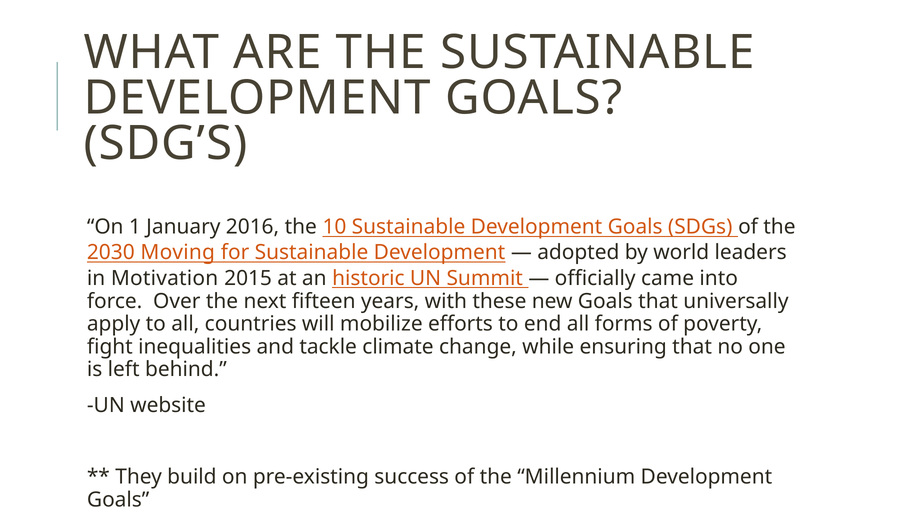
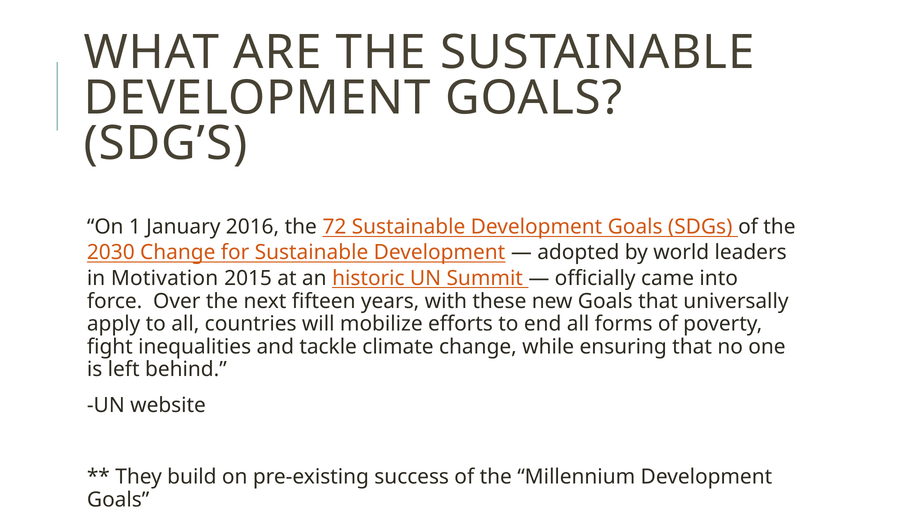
10: 10 -> 72
2030 Moving: Moving -> Change
